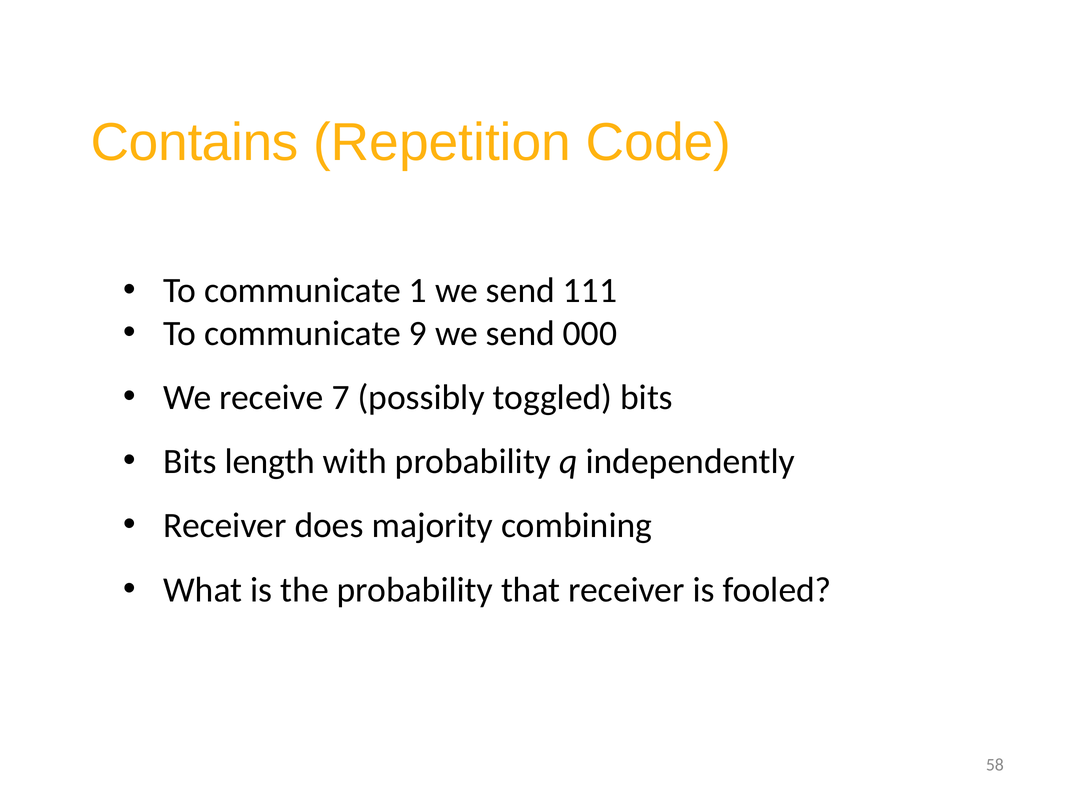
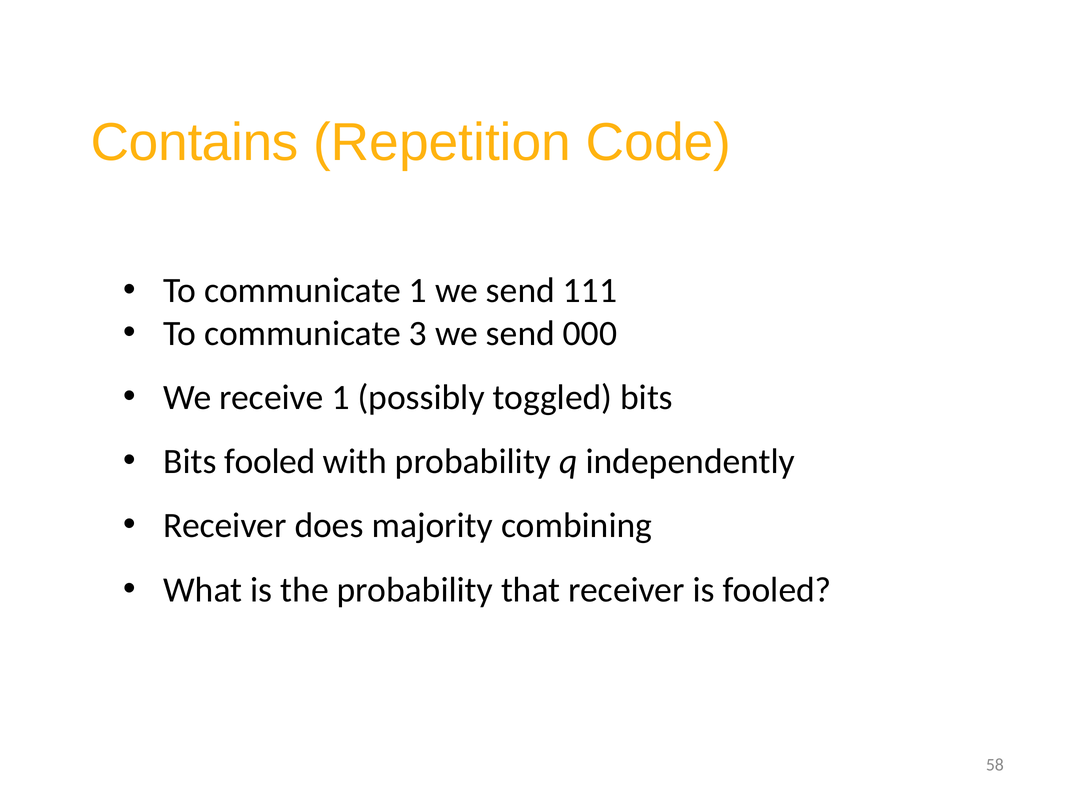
9: 9 -> 3
receive 7: 7 -> 1
Bits length: length -> fooled
